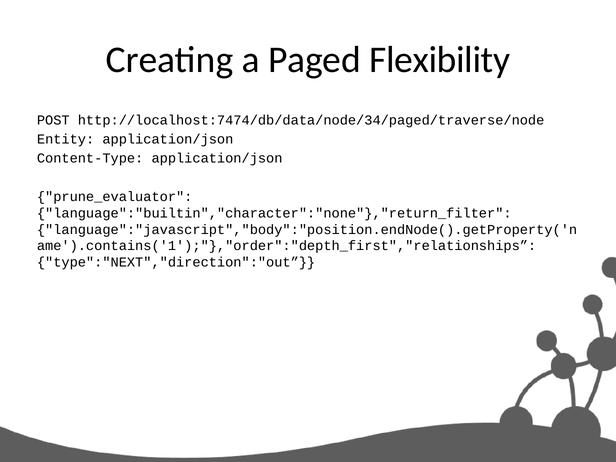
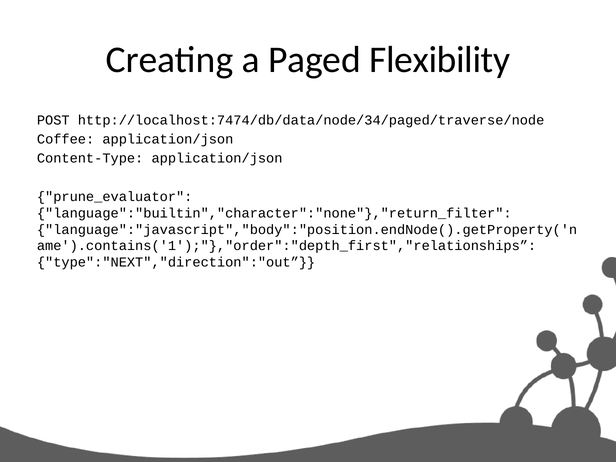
Entity: Entity -> Coffee
